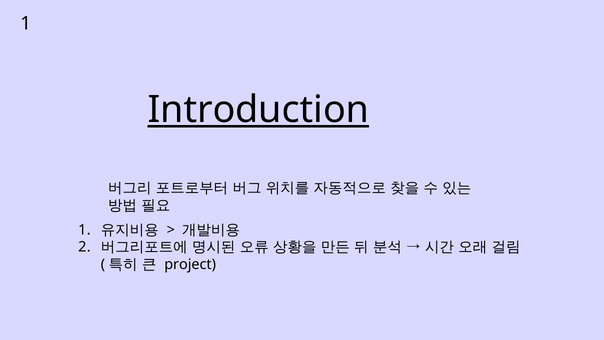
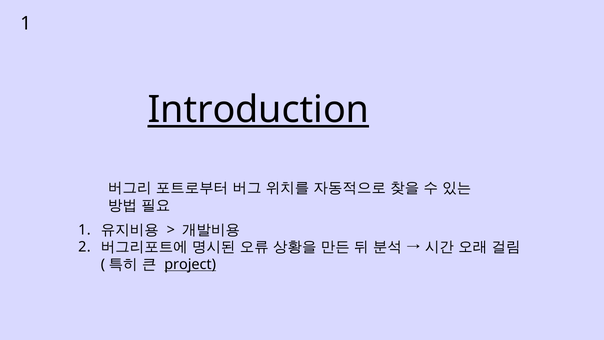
project underline: none -> present
